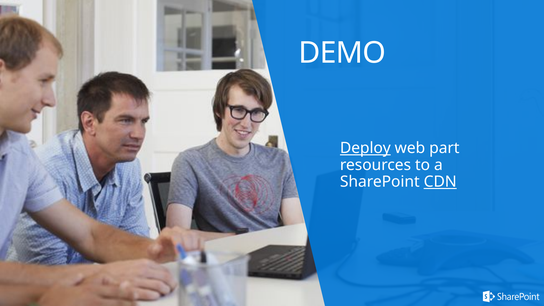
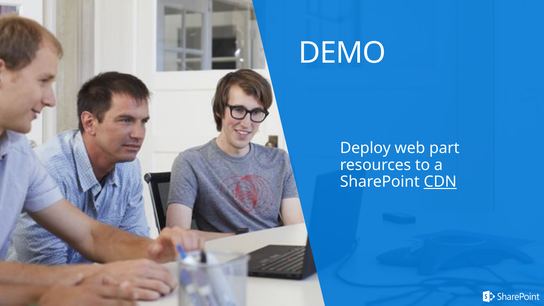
Deploy underline: present -> none
